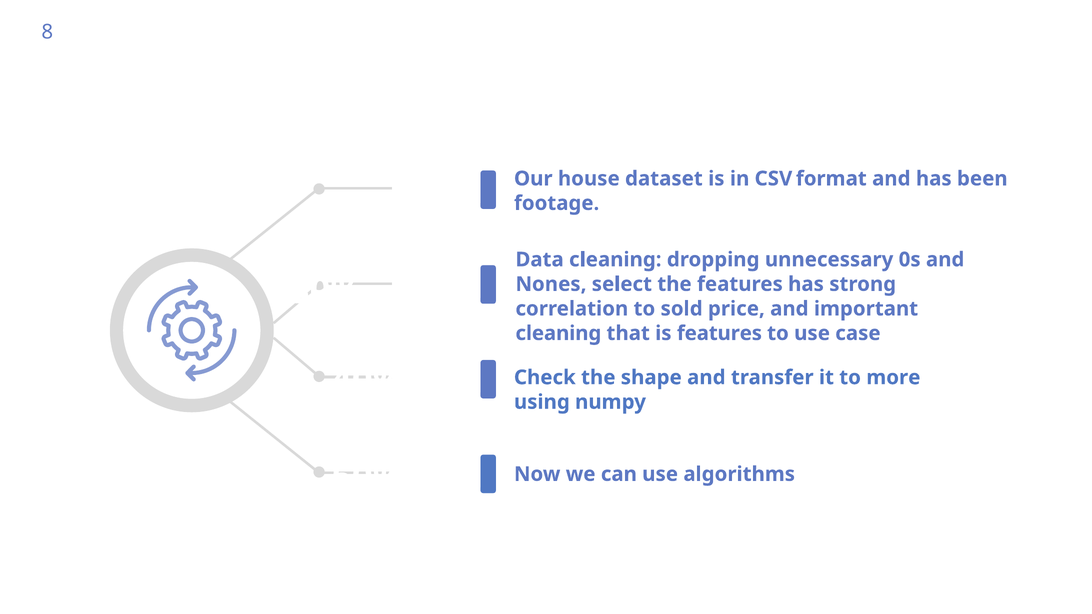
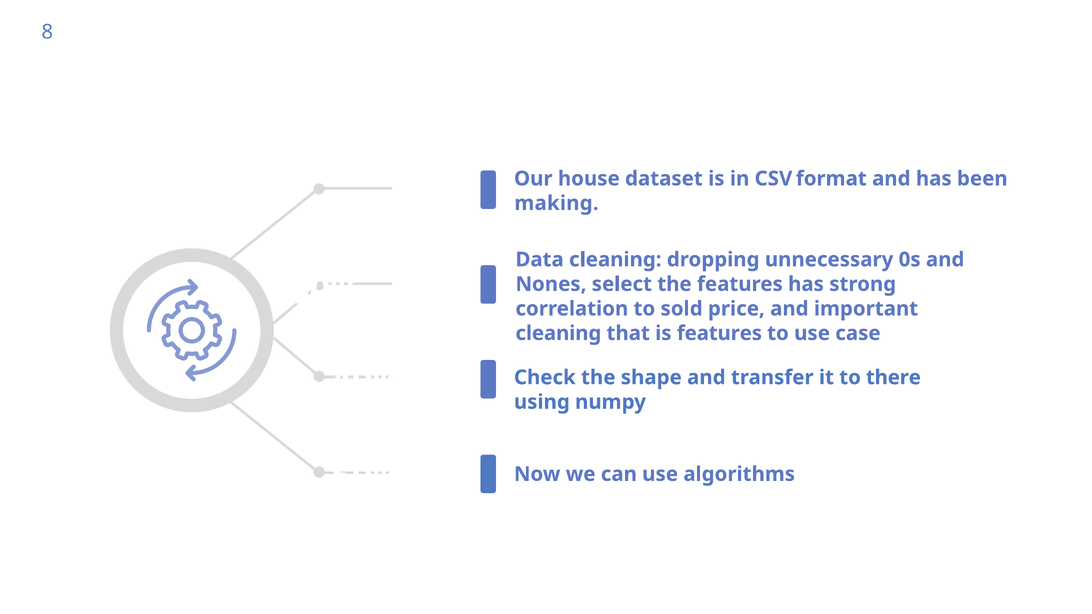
footage: footage -> making
more: more -> there
